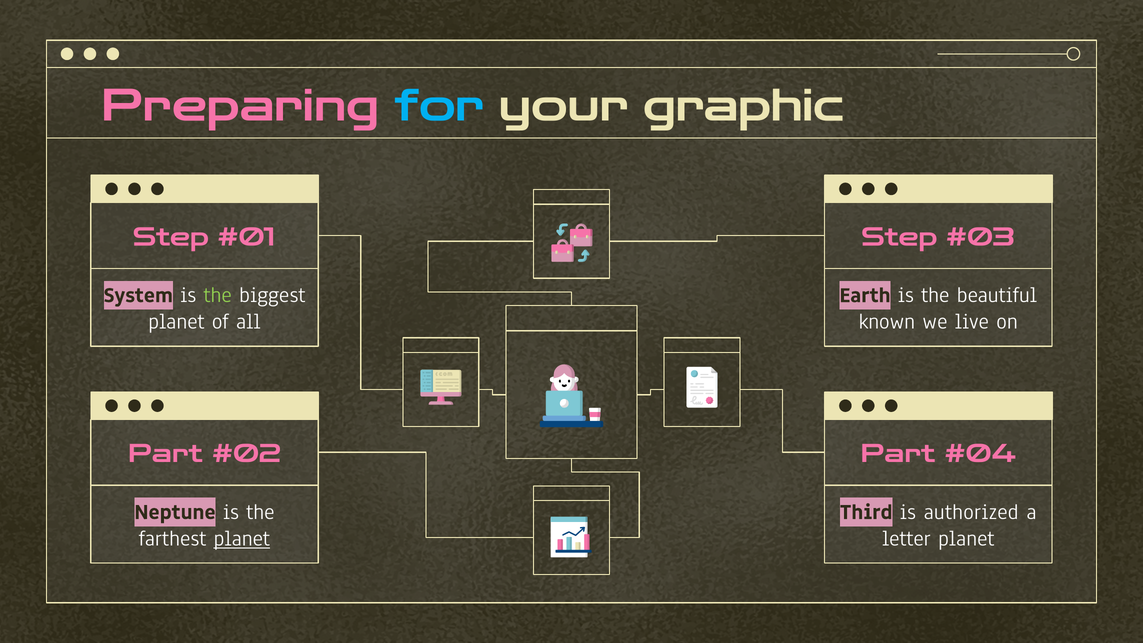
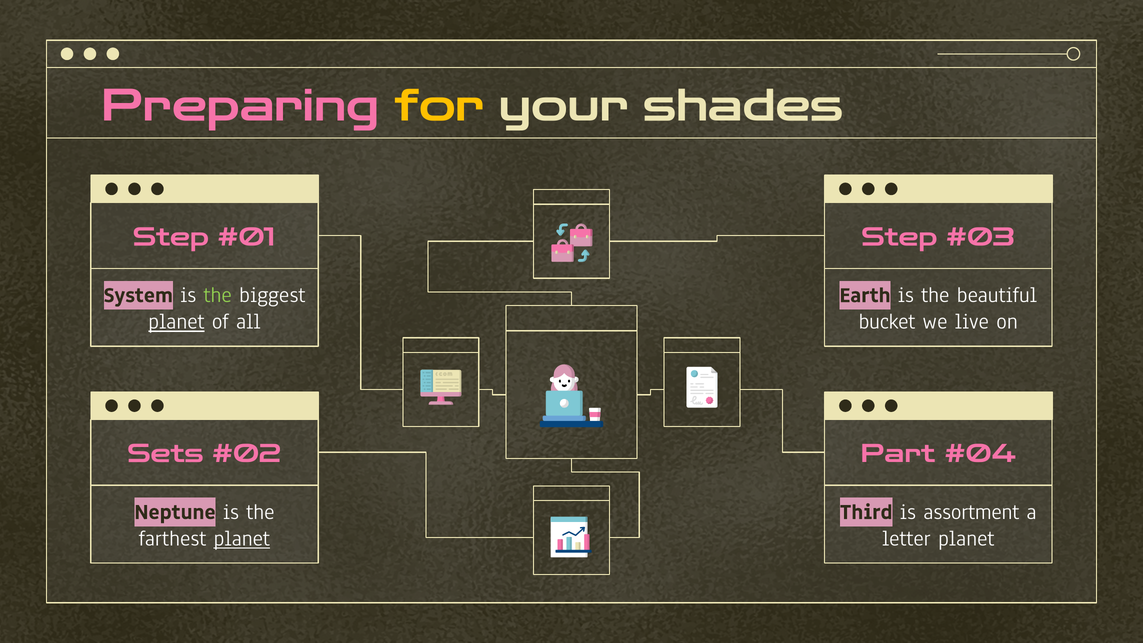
for colour: light blue -> yellow
graphic: graphic -> shades
planet at (176, 322) underline: none -> present
known: known -> bucket
Part at (166, 454): Part -> Sets
authorized: authorized -> assortment
